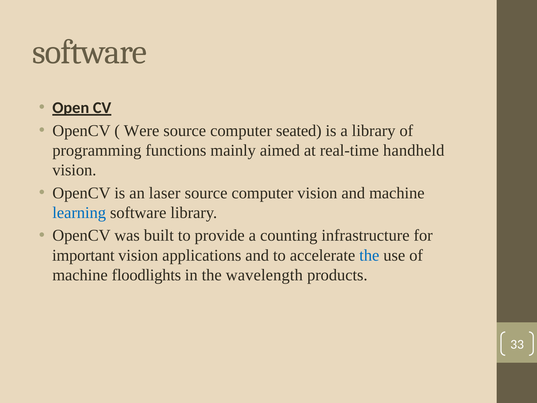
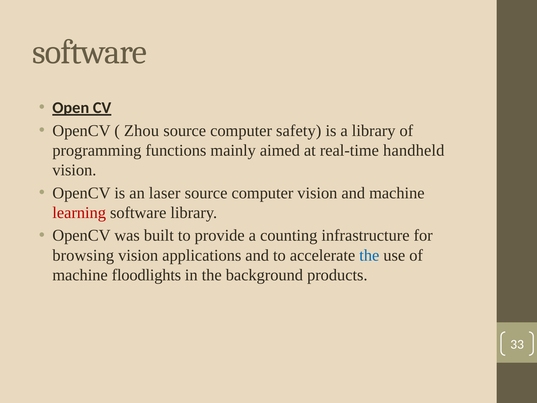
Were: Were -> Zhou
seated: seated -> safety
learning colour: blue -> red
important: important -> browsing
wavelength: wavelength -> background
